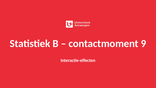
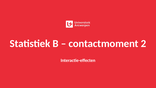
9: 9 -> 2
